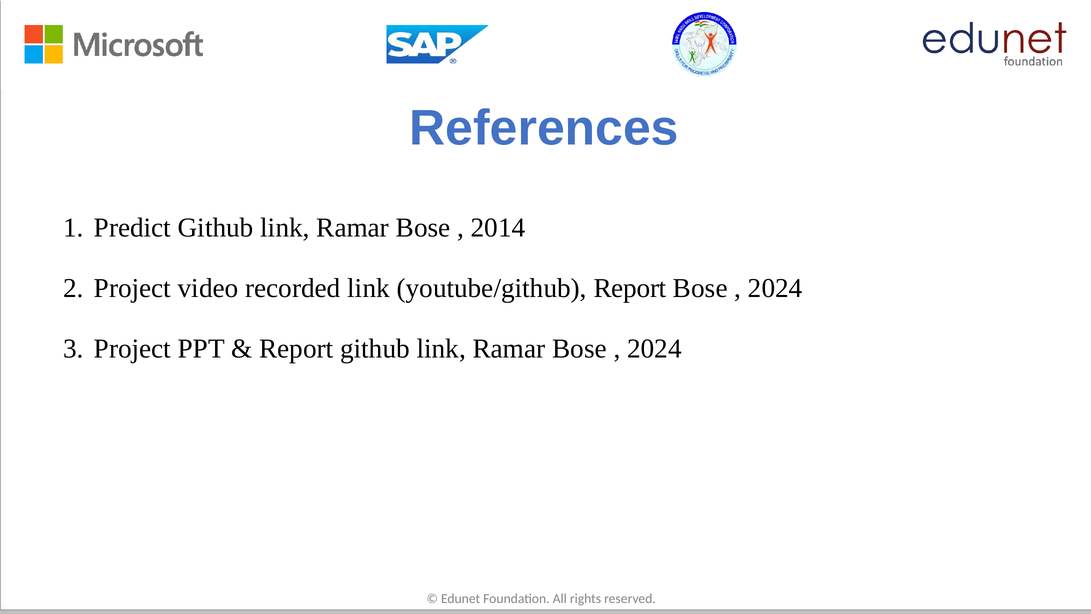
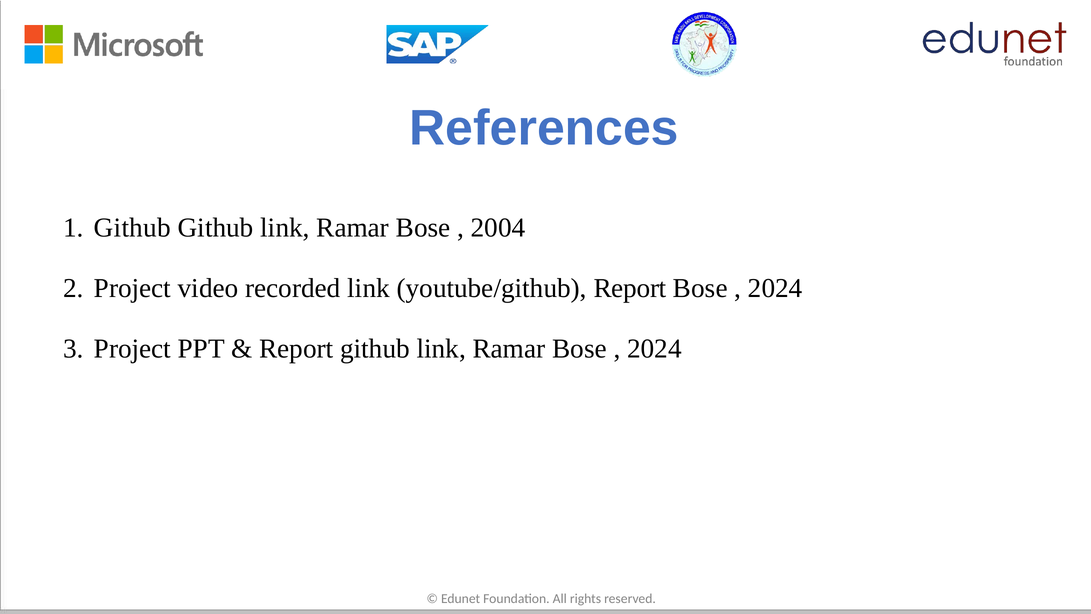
Predict at (132, 228): Predict -> Github
2014: 2014 -> 2004
